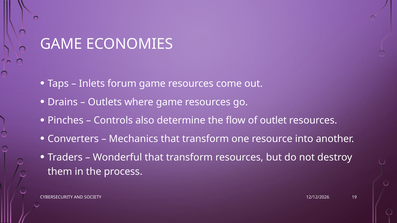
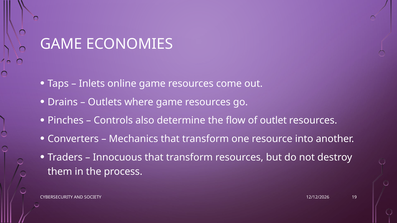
forum: forum -> online
Wonderful: Wonderful -> Innocuous
